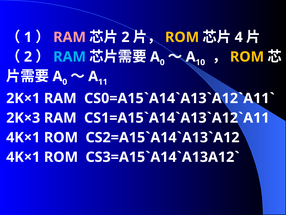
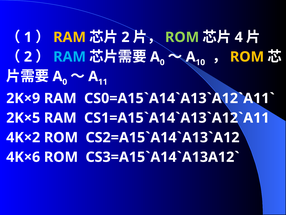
RAM at (70, 37) colour: pink -> yellow
ROM at (182, 37) colour: yellow -> light green
2K×1: 2K×1 -> 2K×9
2K×3: 2K×3 -> 2K×5
4K×1 at (23, 137): 4K×1 -> 4K×2
4K×1 at (23, 157): 4K×1 -> 4K×6
